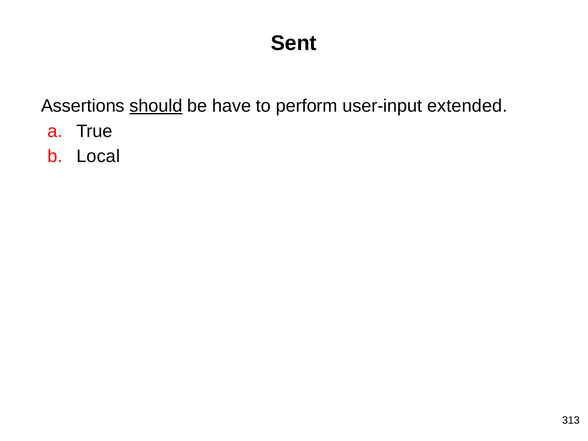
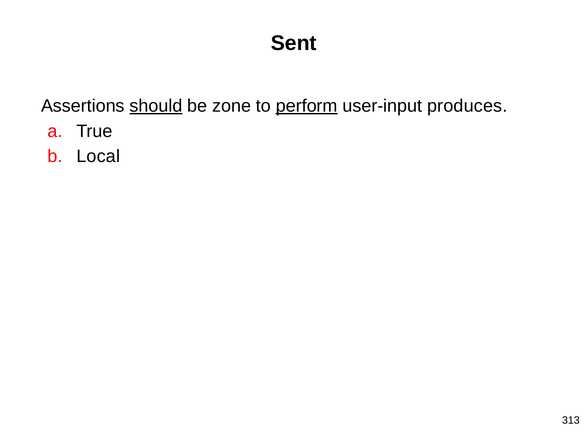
have: have -> zone
perform underline: none -> present
extended: extended -> produces
